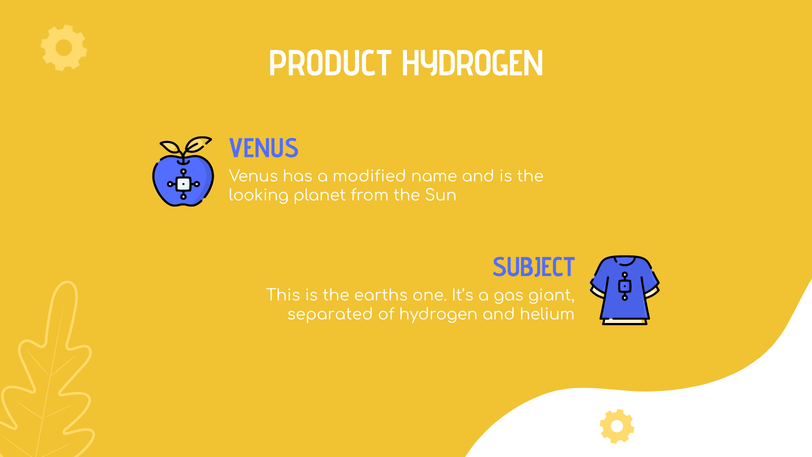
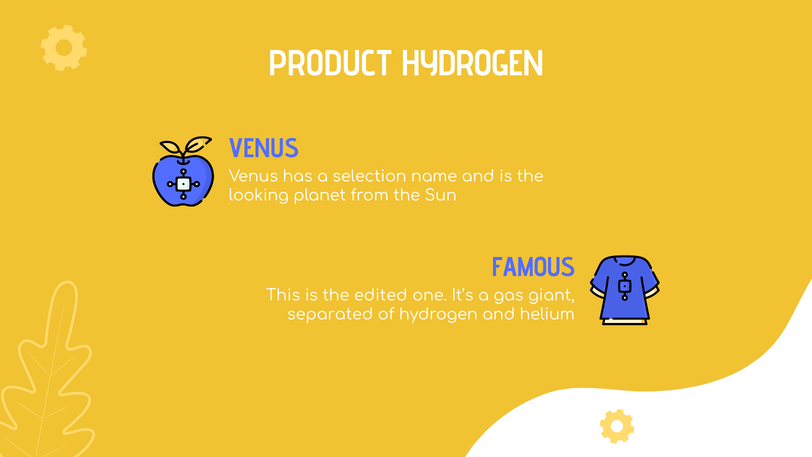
modified: modified -> selection
SUBJECT: SUBJECT -> FAMOUS
earths: earths -> edited
